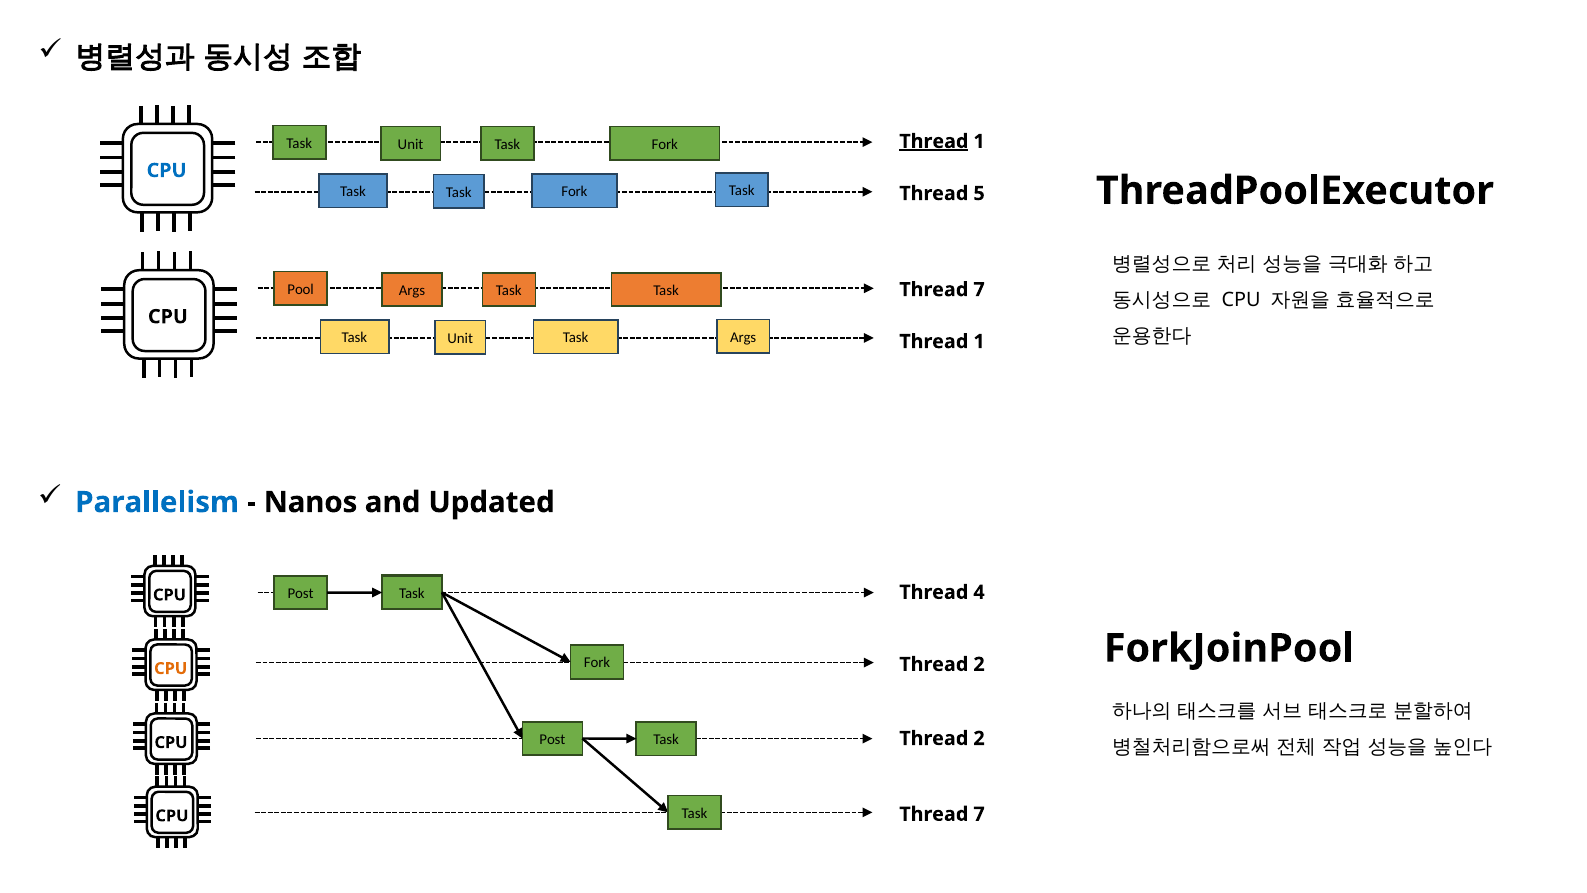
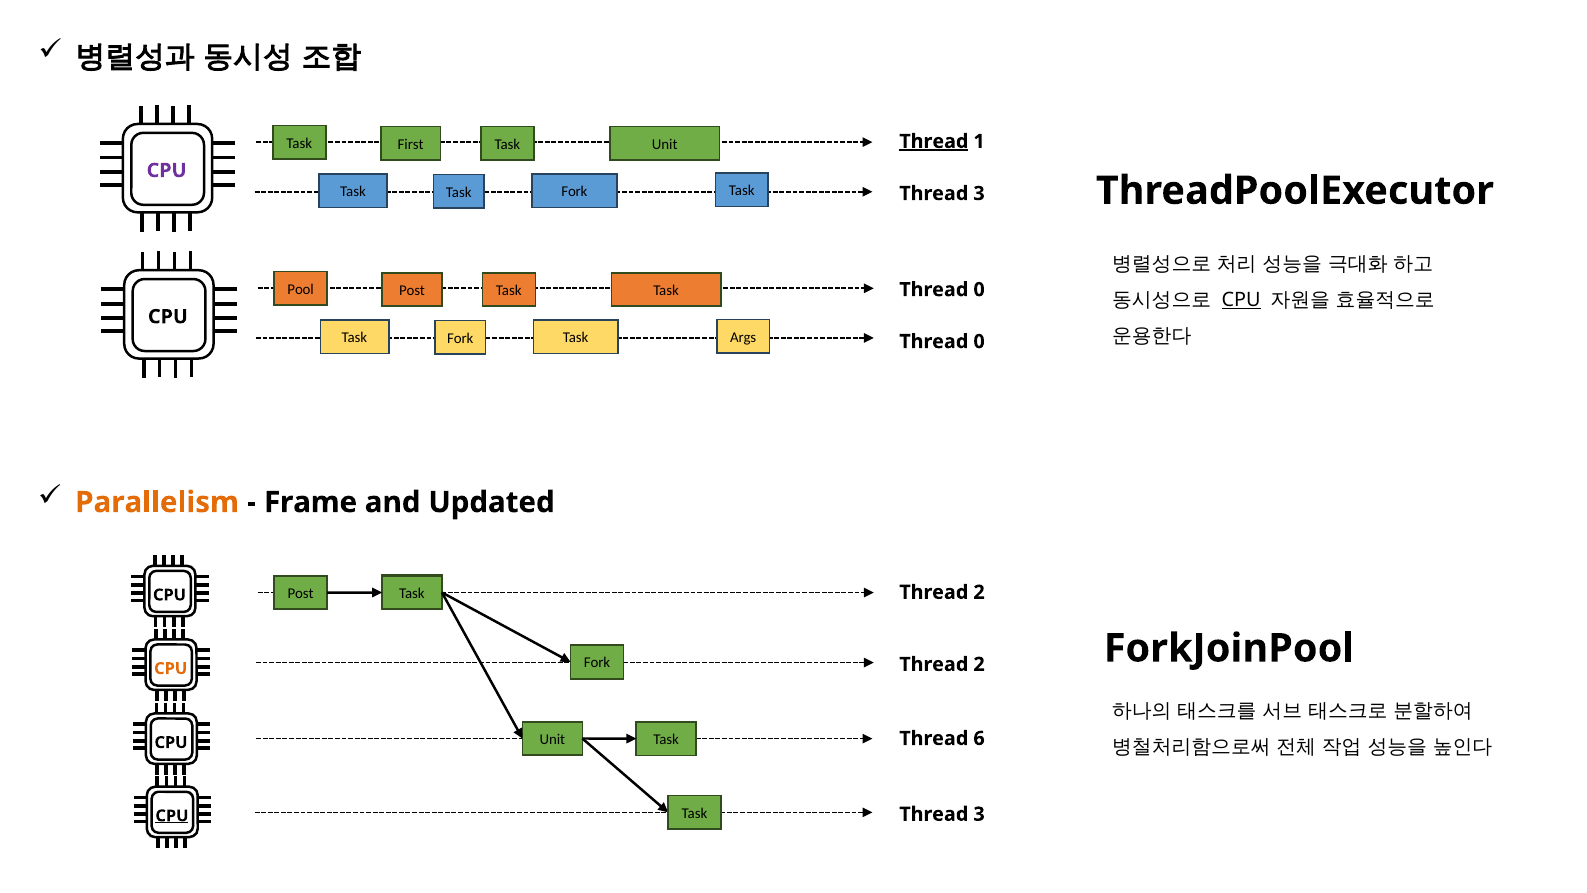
Unit at (411, 144): Unit -> First
Fork at (665, 144): Fork -> Unit
CPU at (167, 170) colour: blue -> purple
5 at (979, 193): 5 -> 3
Args at (412, 290): Args -> Post
7 at (979, 290): 7 -> 0
CPU at (1241, 300) underline: none -> present
Unit at (460, 338): Unit -> Fork
1 at (979, 341): 1 -> 0
Parallelism colour: blue -> orange
Nanos: Nanos -> Frame
4 at (979, 592): 4 -> 2
Post at (552, 739): Post -> Unit
2 at (979, 738): 2 -> 6
7 at (979, 814): 7 -> 3
CPU at (172, 816) underline: none -> present
